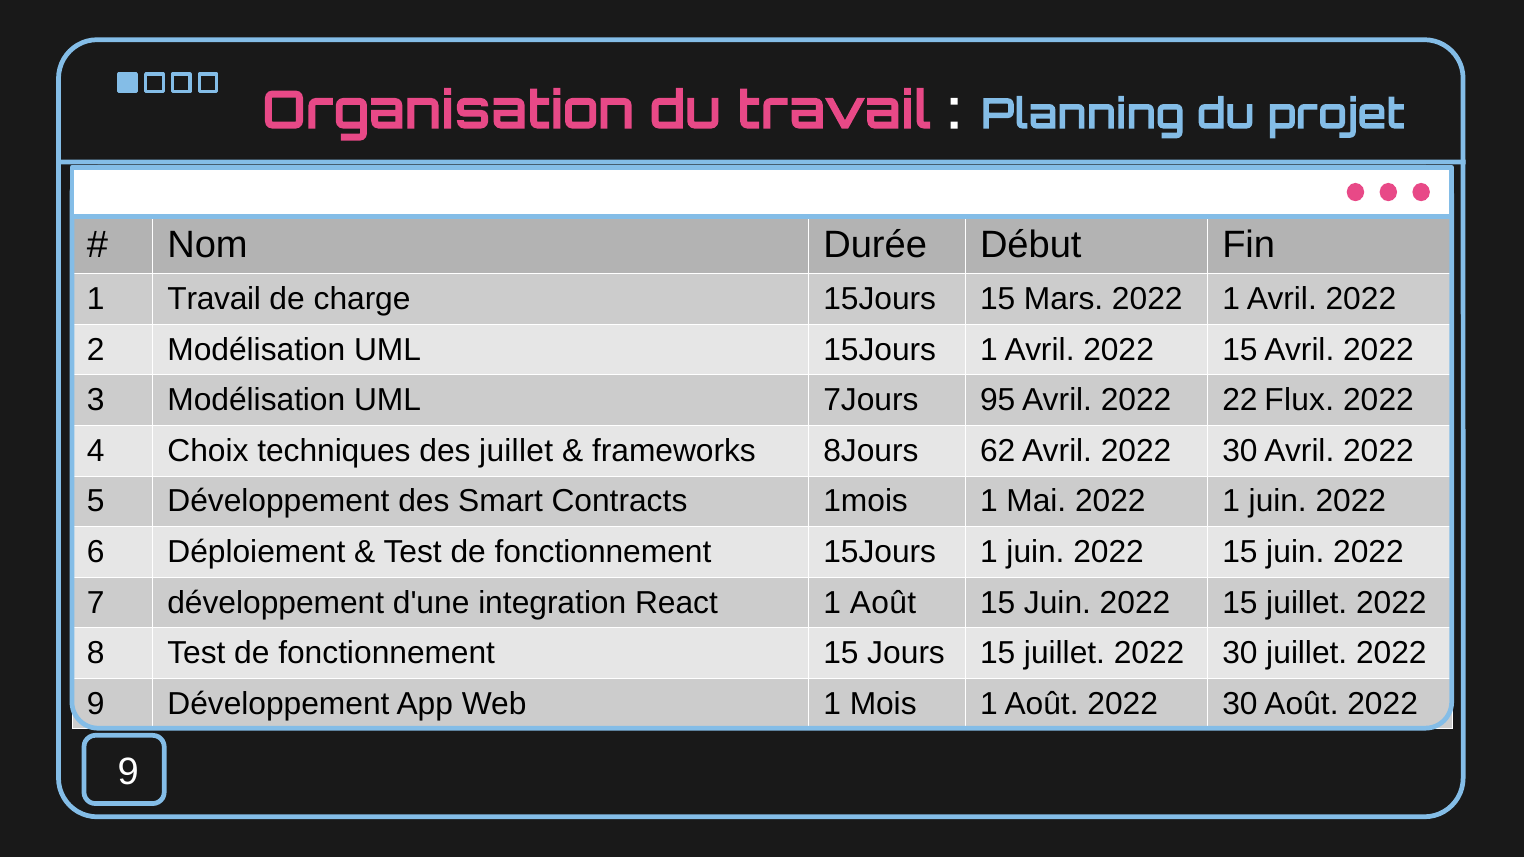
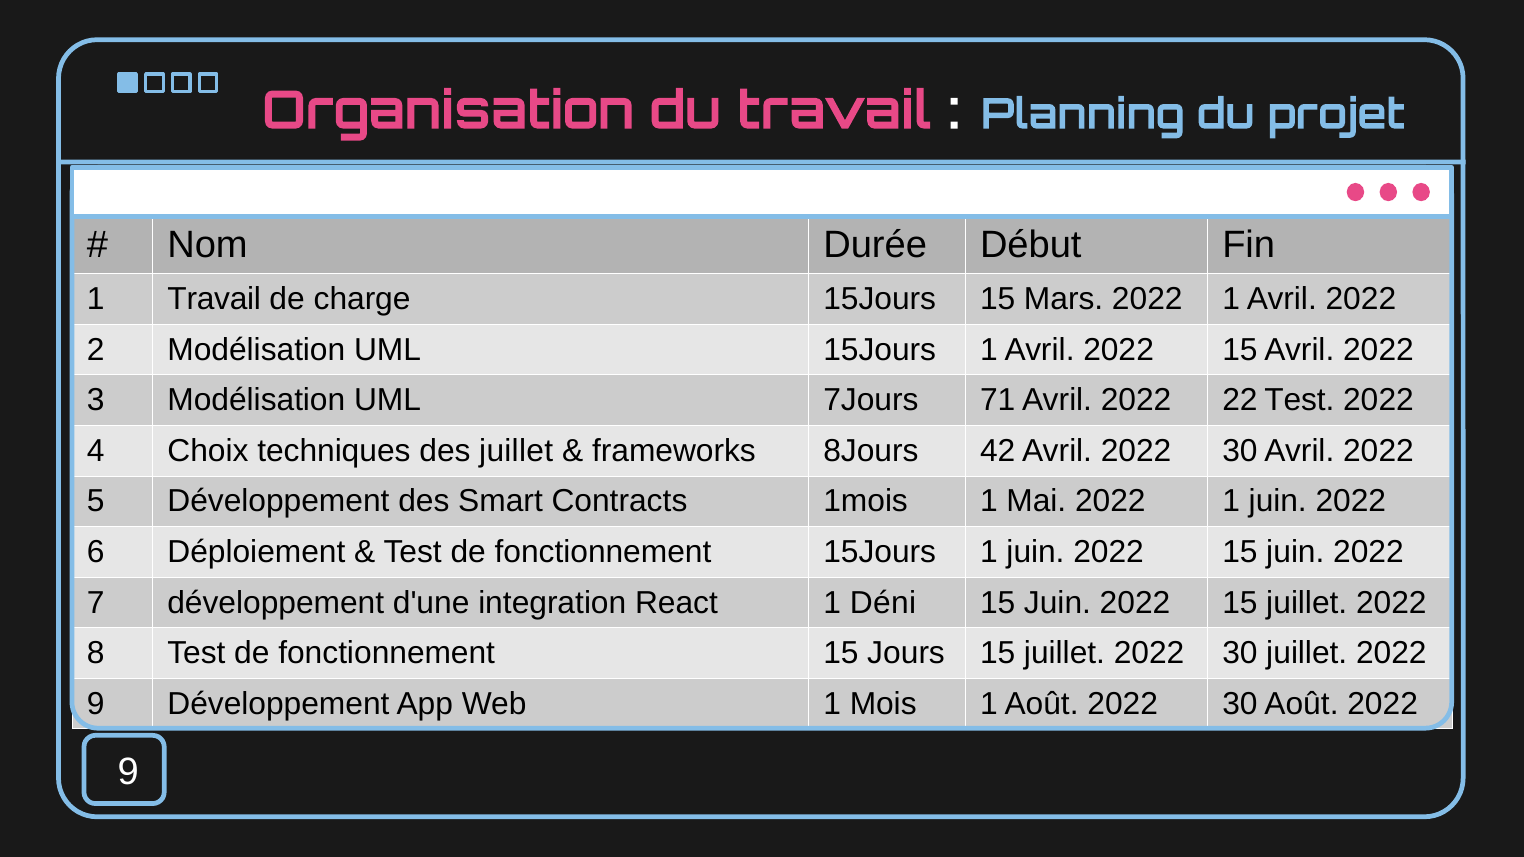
95: 95 -> 71
22 Flux: Flux -> Test
62: 62 -> 42
React 1 Août: Août -> Déni
